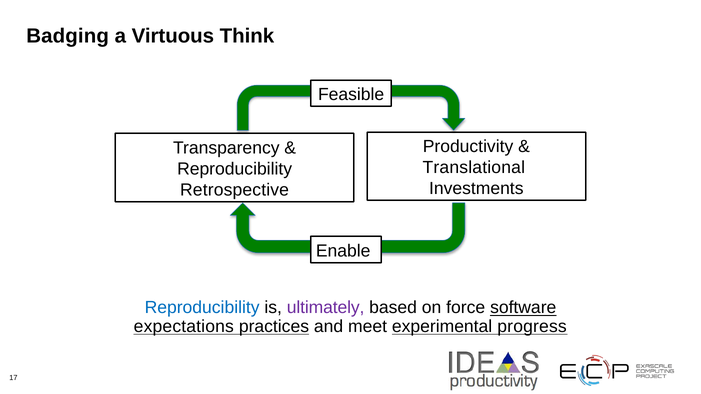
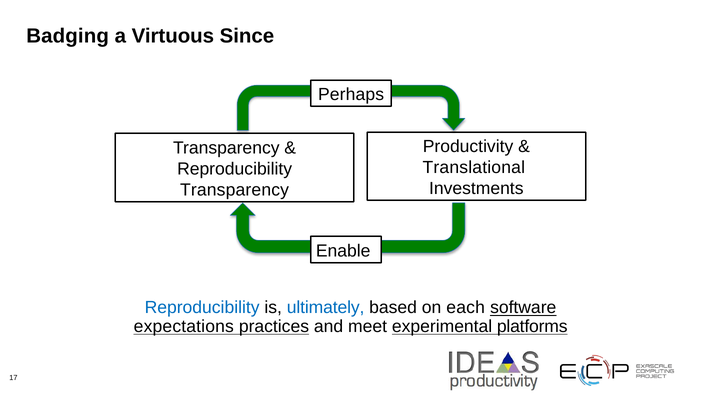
Think: Think -> Since
Feasible: Feasible -> Perhaps
Retrospective at (235, 190): Retrospective -> Transparency
ultimately colour: purple -> blue
force: force -> each
progress: progress -> platforms
